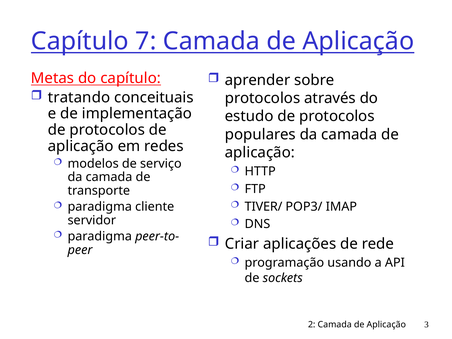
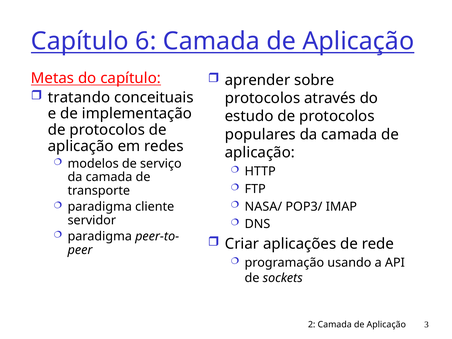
7: 7 -> 6
TIVER/: TIVER/ -> NASA/
